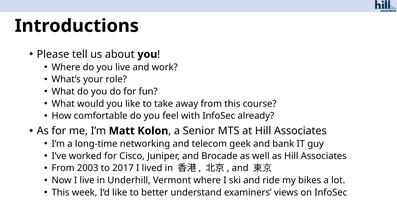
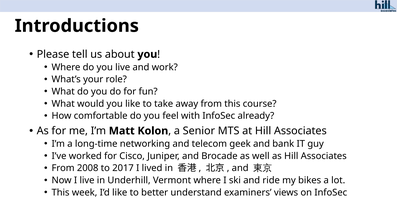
2003: 2003 -> 2008
